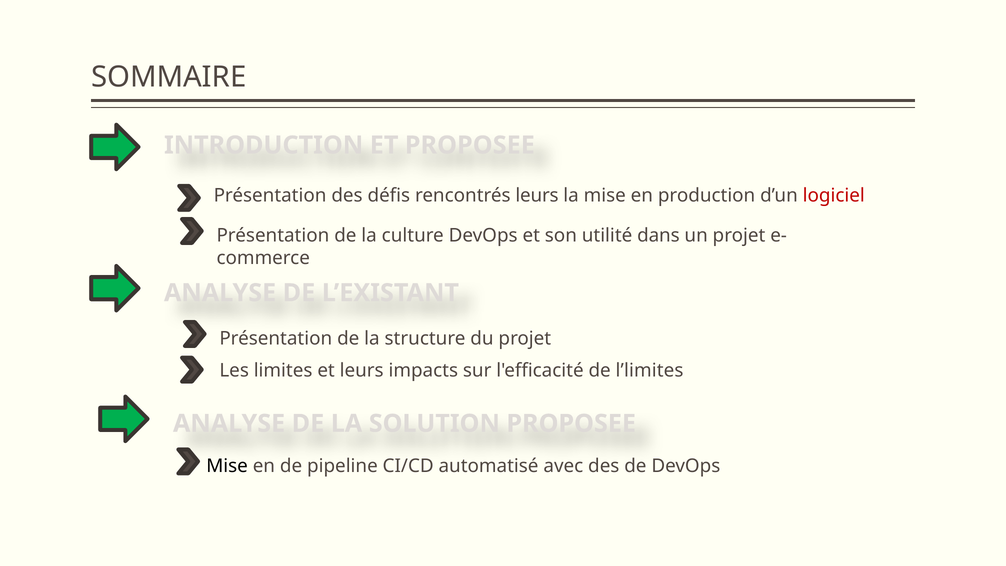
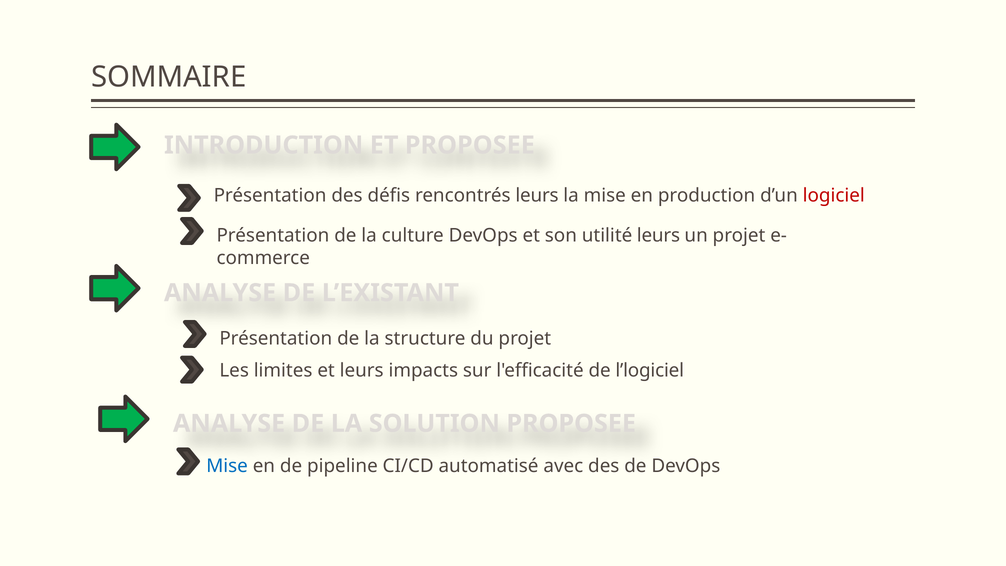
utilité dans: dans -> leurs
l’limites: l’limites -> l’logiciel
Mise at (227, 466) colour: black -> blue
